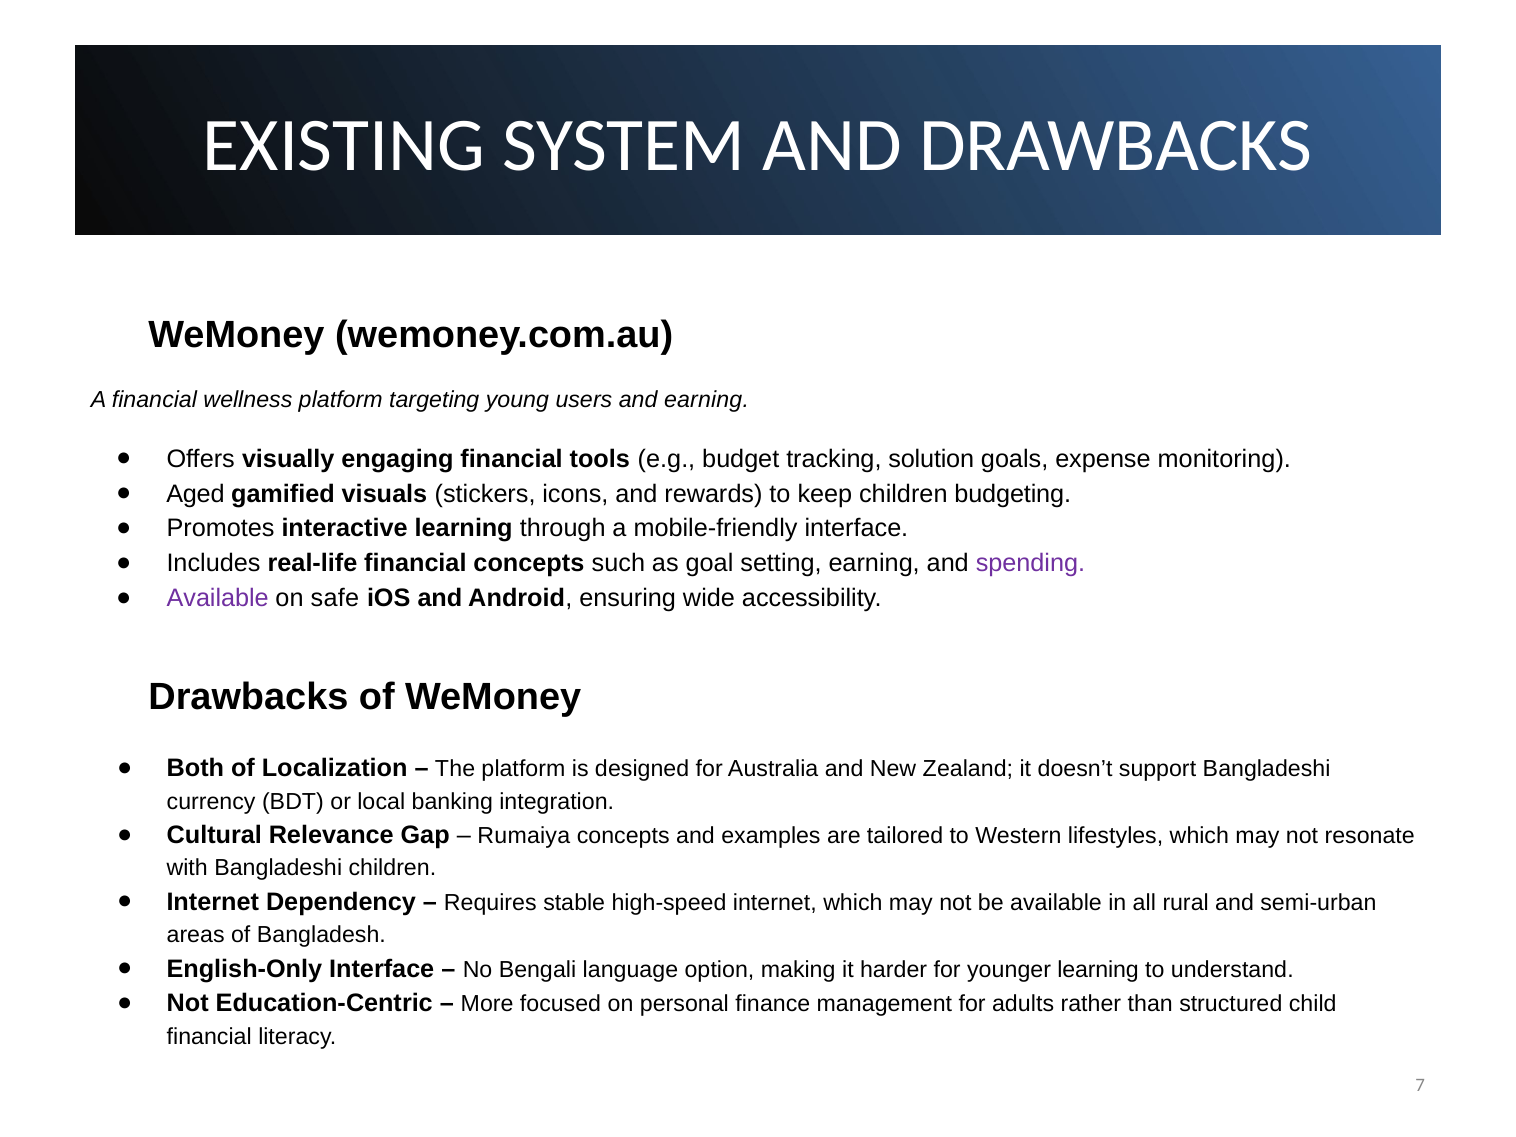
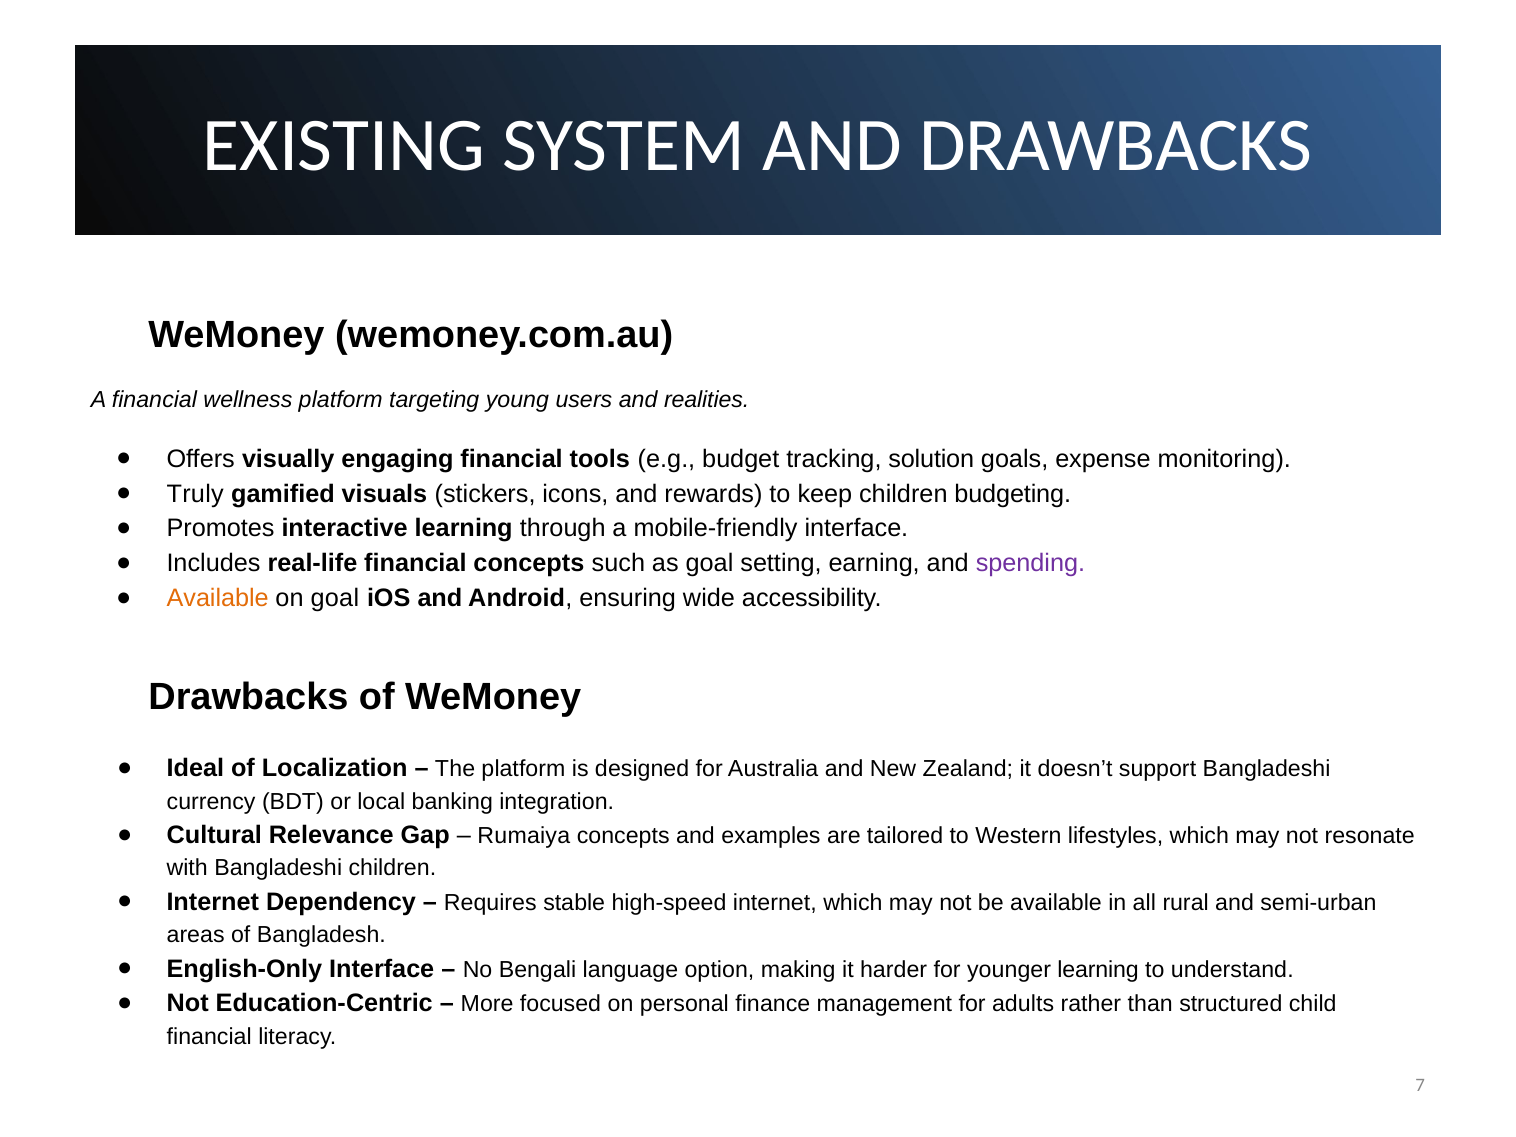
and earning: earning -> realities
Aged: Aged -> Truly
Available at (218, 598) colour: purple -> orange
on safe: safe -> goal
Both: Both -> Ideal
